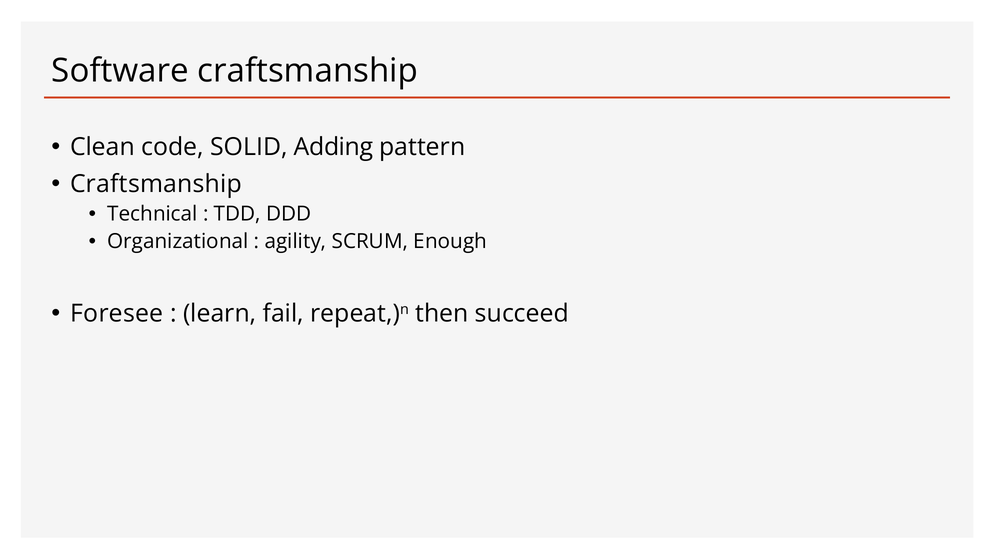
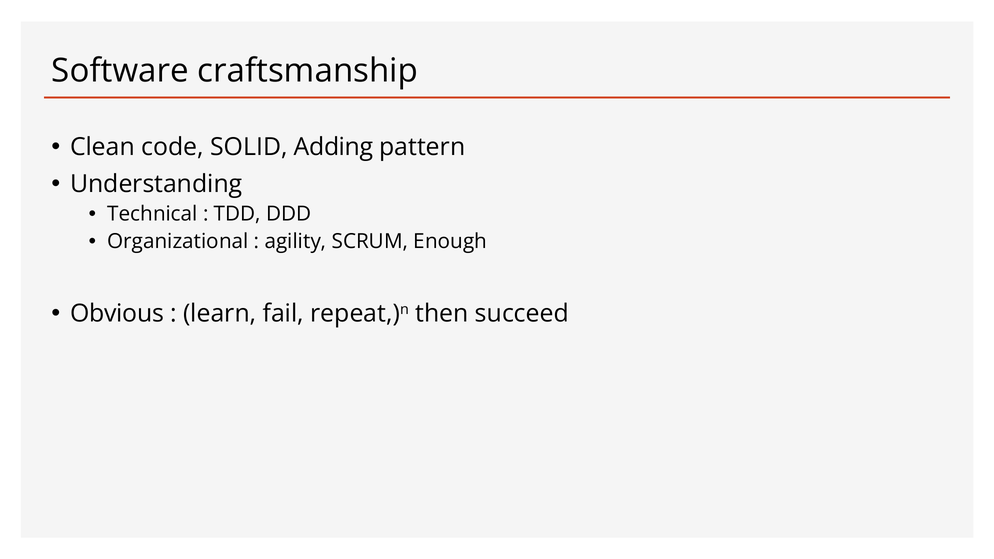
Craftsmanship at (156, 184): Craftsmanship -> Understanding
Foresee: Foresee -> Obvious
